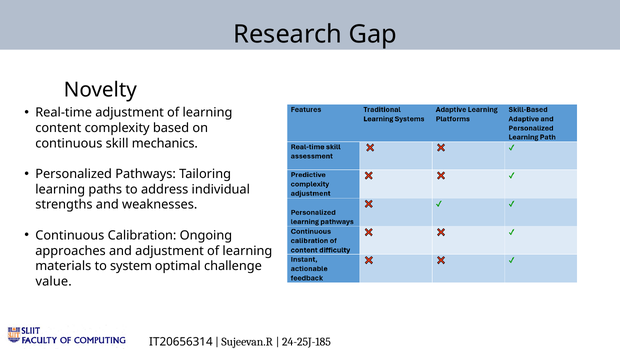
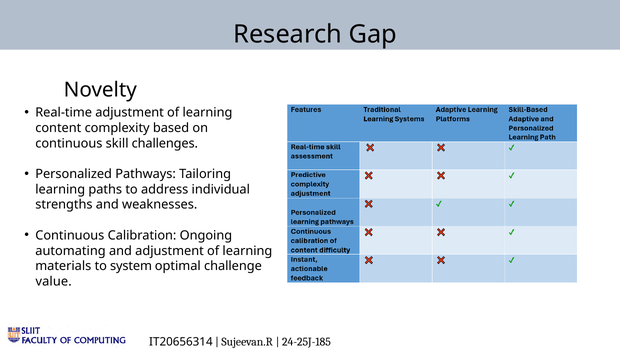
mechanics: mechanics -> challenges
approaches: approaches -> automating
